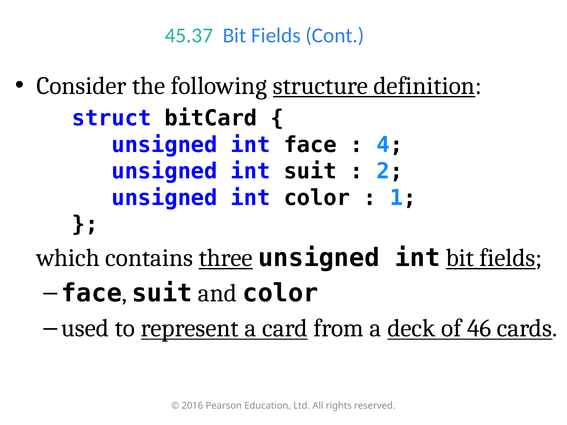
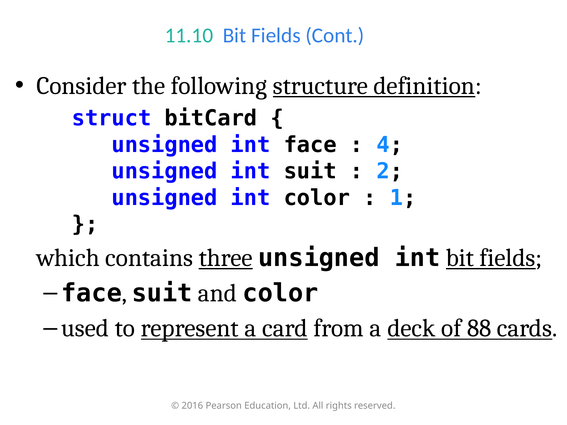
45.37: 45.37 -> 11.10
46: 46 -> 88
